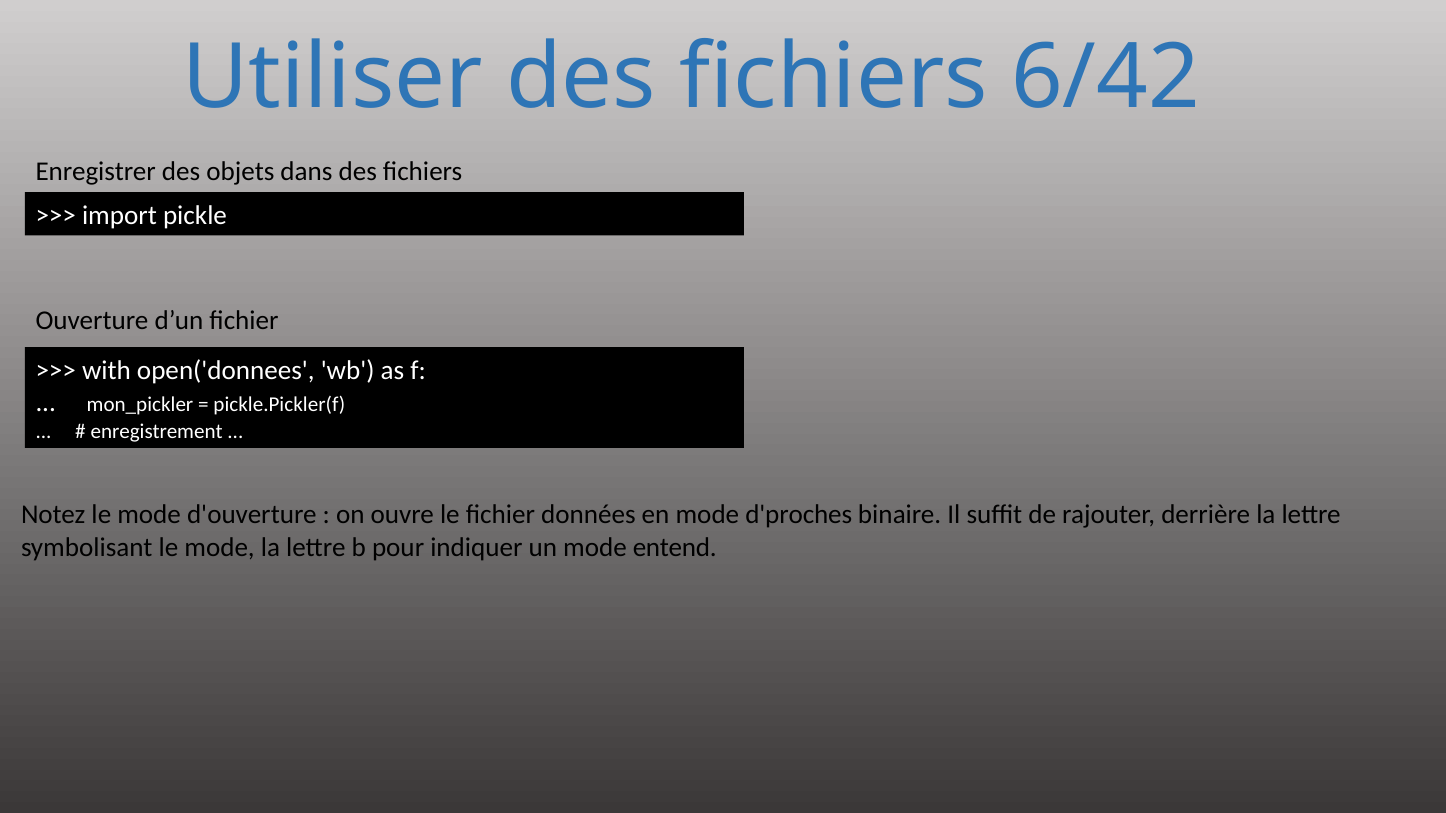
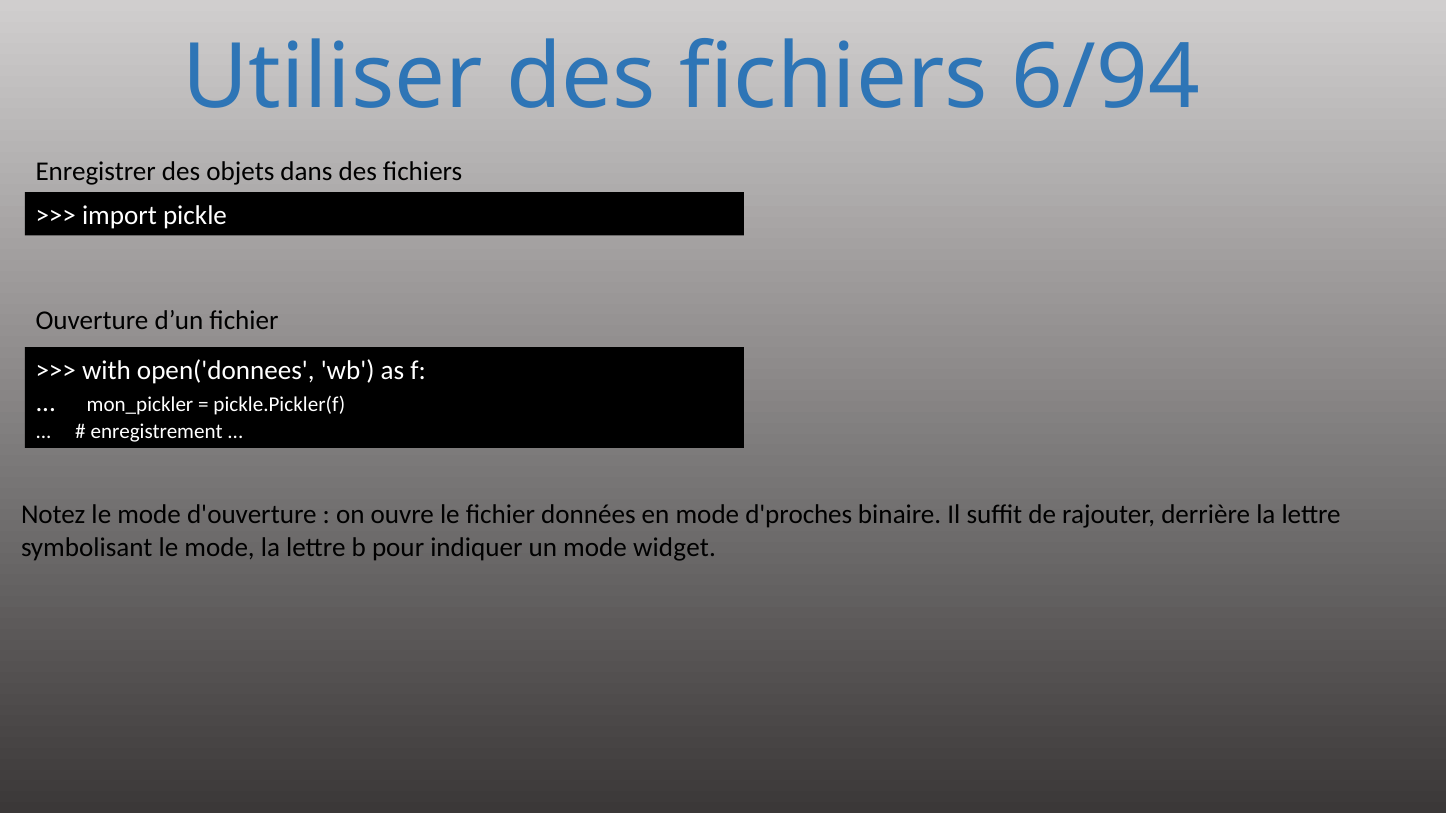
6/42: 6/42 -> 6/94
entend: entend -> widget
